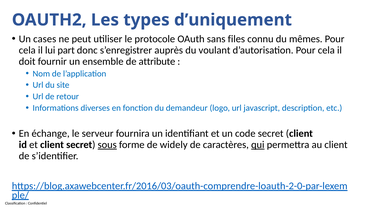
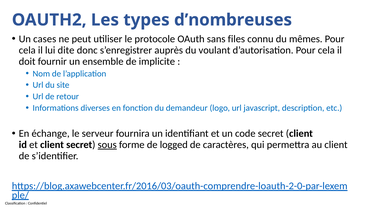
d’uniquement: d’uniquement -> d’nombreuses
part: part -> dite
attribute: attribute -> implicite
widely: widely -> logged
qui underline: present -> none
